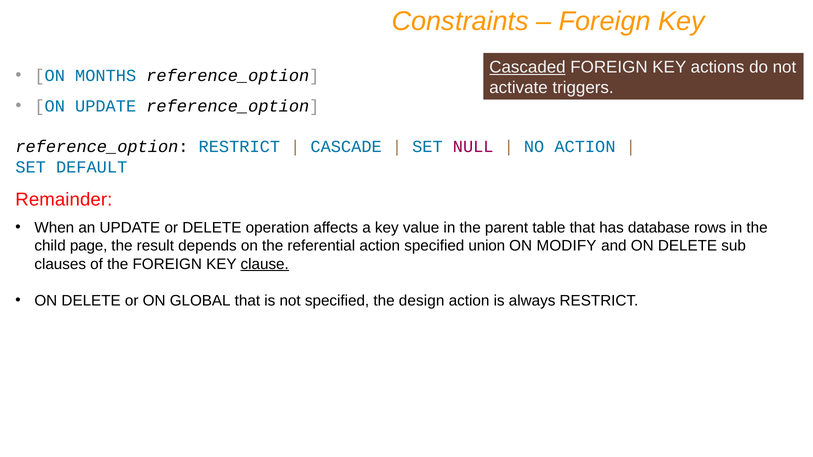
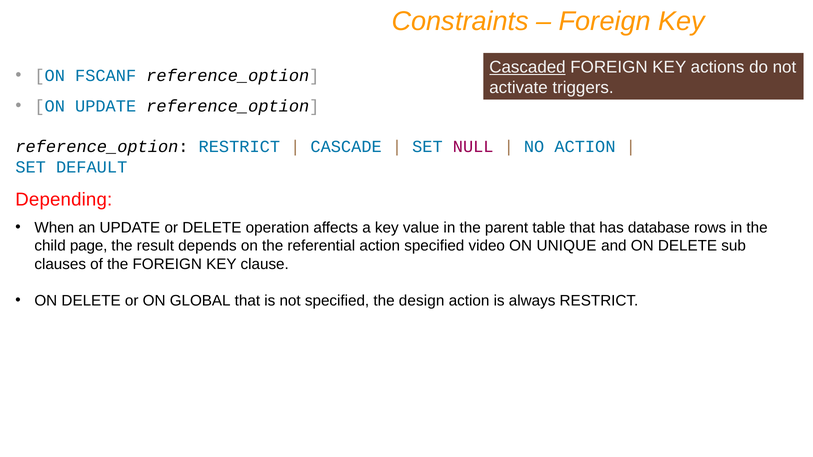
MONTHS: MONTHS -> FSCANF
Remainder: Remainder -> Depending
union: union -> video
MODIFY: MODIFY -> UNIQUE
clause underline: present -> none
